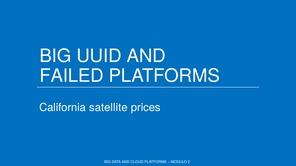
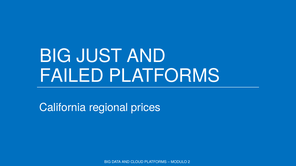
UUID: UUID -> JUST
satellite: satellite -> regional
